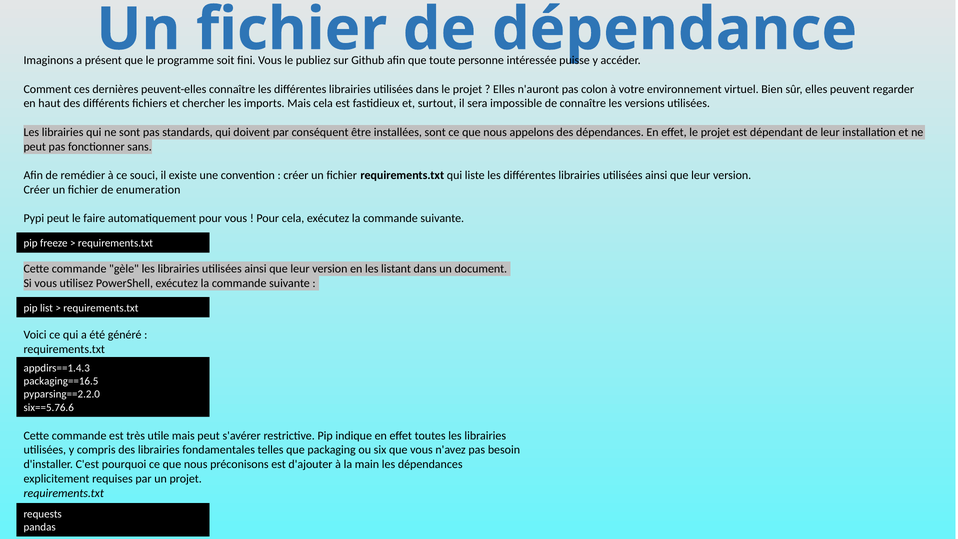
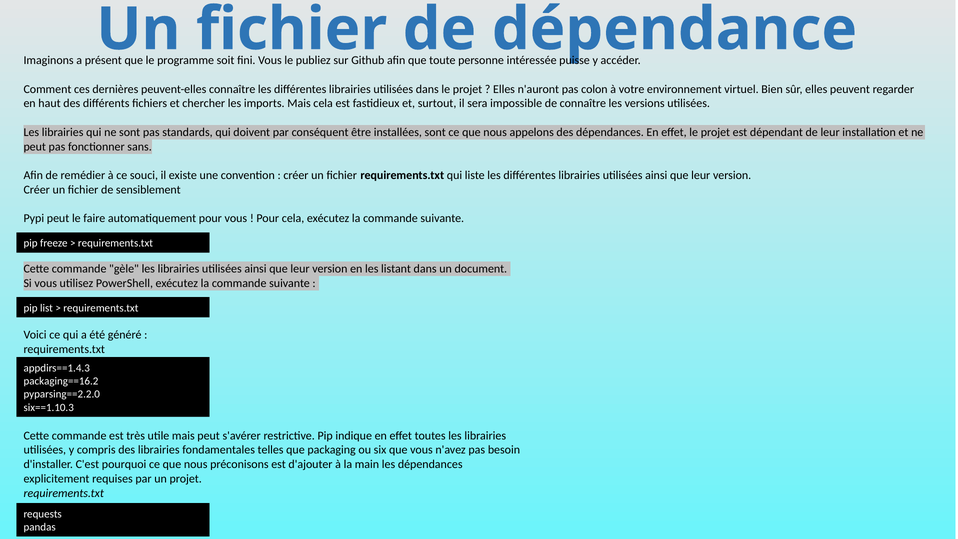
enumeration: enumeration -> sensiblement
packaging==16.5: packaging==16.5 -> packaging==16.2
six==5.76.6: six==5.76.6 -> six==1.10.3
